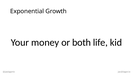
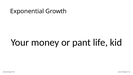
both: both -> pant
